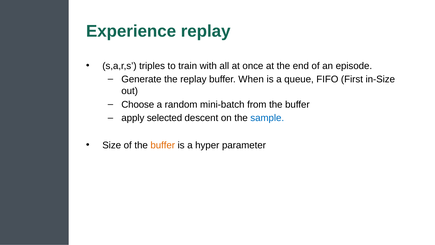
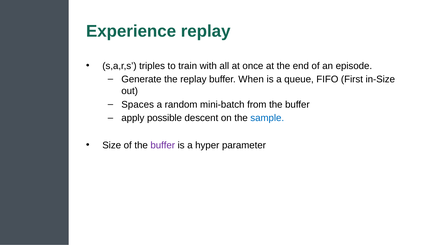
Choose: Choose -> Spaces
selected: selected -> possible
buffer at (163, 145) colour: orange -> purple
